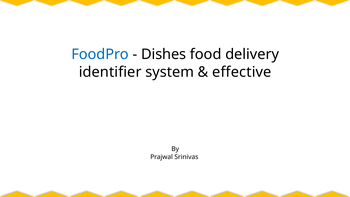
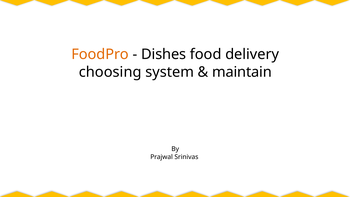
FoodPro colour: blue -> orange
identifier: identifier -> choosing
effective: effective -> maintain
